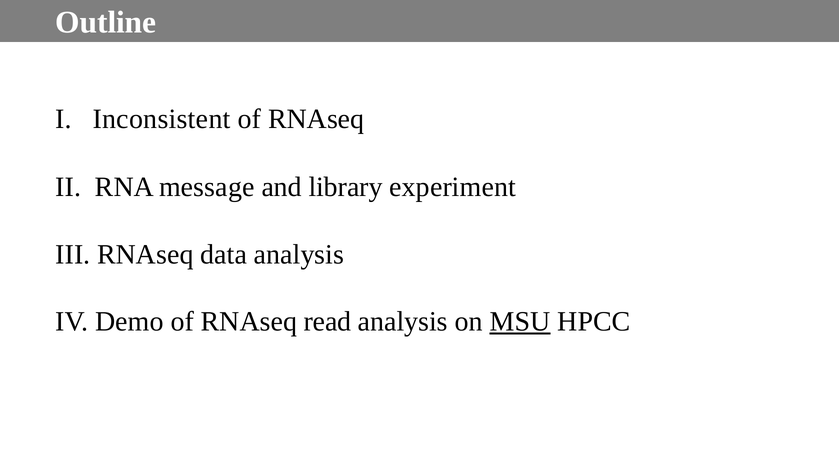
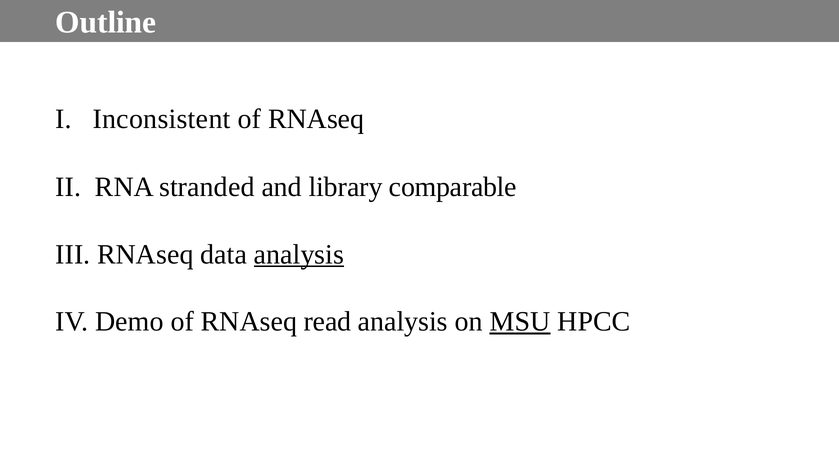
message: message -> stranded
experiment: experiment -> comparable
analysis at (299, 254) underline: none -> present
